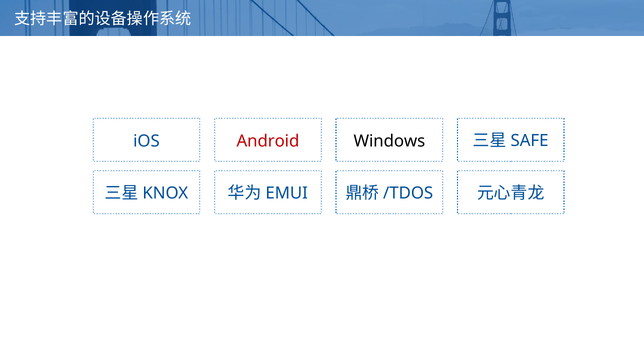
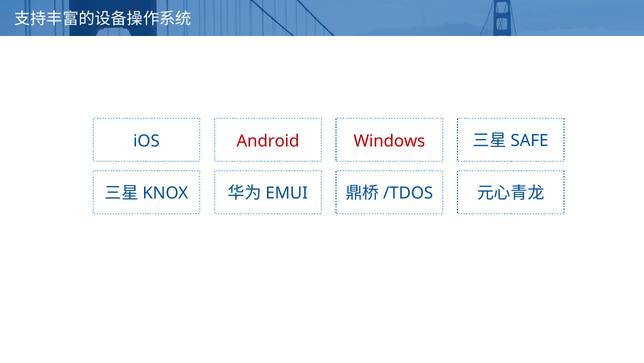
Windows colour: black -> red
